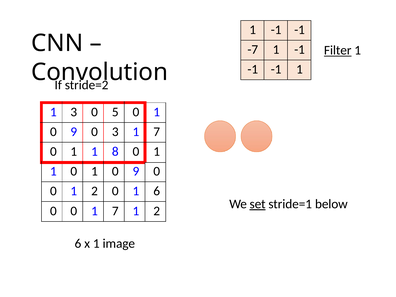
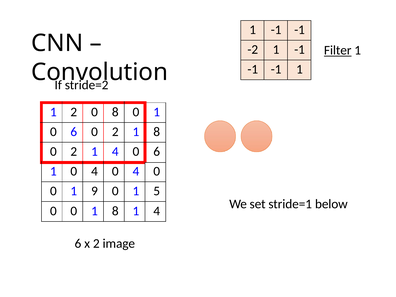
-7: -7 -> -2
3 at (74, 112): 3 -> 2
0 5: 5 -> 8
9 at (74, 132): 9 -> 6
3 at (115, 132): 3 -> 2
7 at (157, 132): 7 -> 8
1 at (74, 152): 1 -> 2
8 at (115, 152): 8 -> 4
1 at (157, 152): 1 -> 6
1 0 1: 1 -> 4
9 at (136, 171): 9 -> 4
0 1 2: 2 -> 9
1 6: 6 -> 5
set underline: present -> none
0 1 7: 7 -> 8
2 at (157, 211): 2 -> 4
x 1: 1 -> 2
